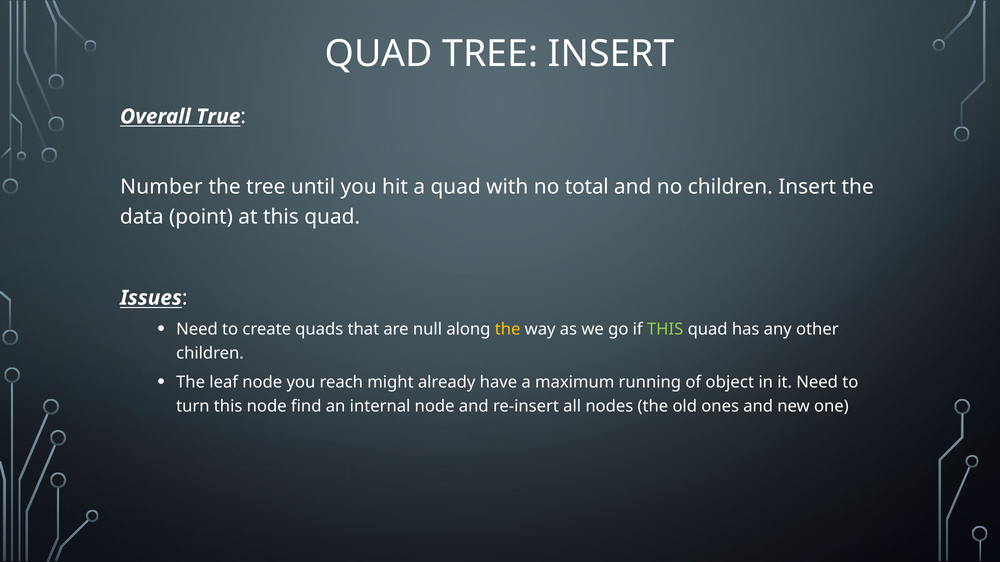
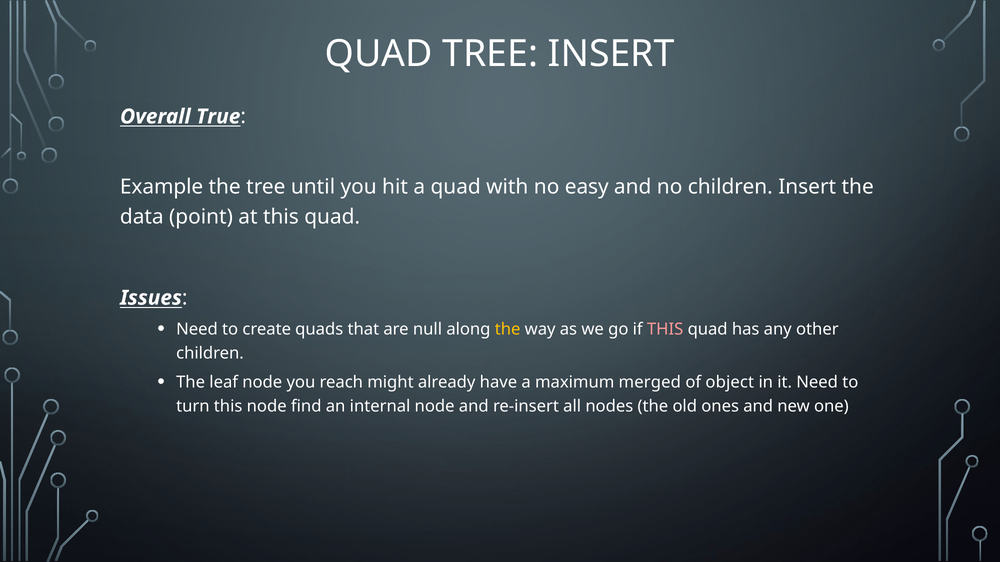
Number: Number -> Example
total: total -> easy
THIS at (665, 329) colour: light green -> pink
running: running -> merged
